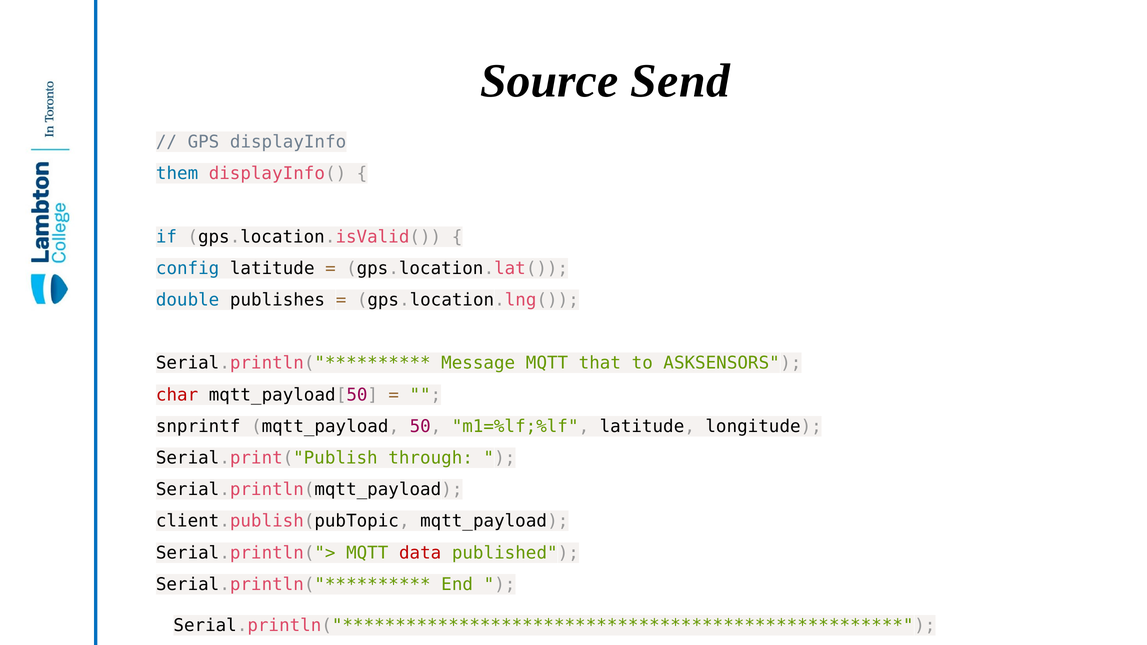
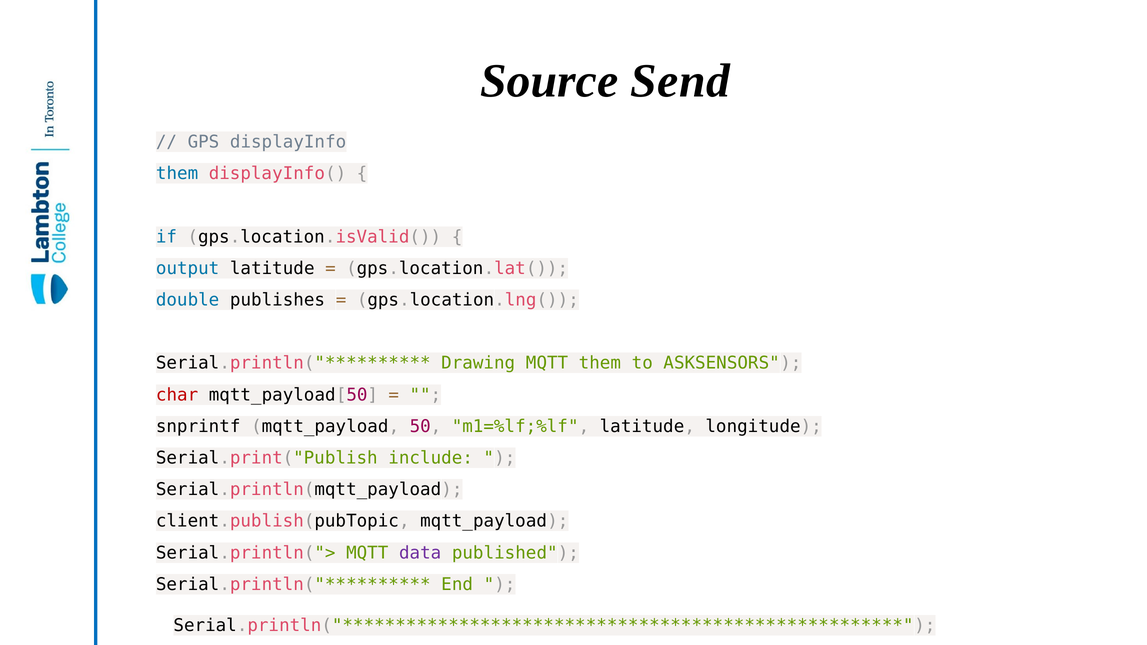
config: config -> output
Message: Message -> Drawing
MQTT that: that -> them
through: through -> include
data colour: red -> purple
